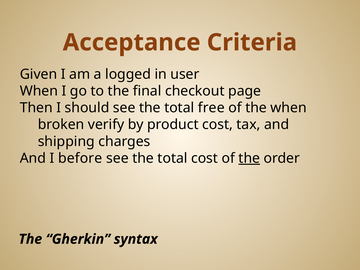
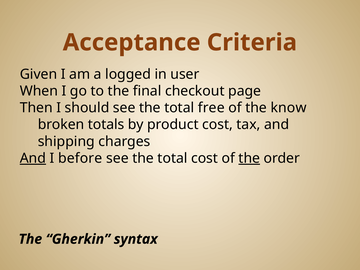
the when: when -> know
verify: verify -> totals
And at (33, 158) underline: none -> present
